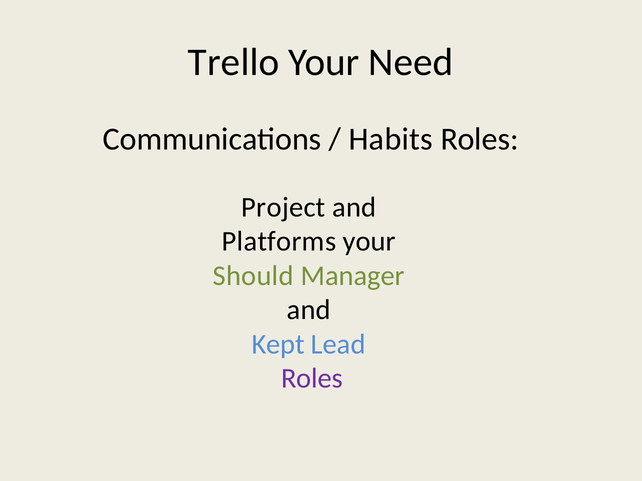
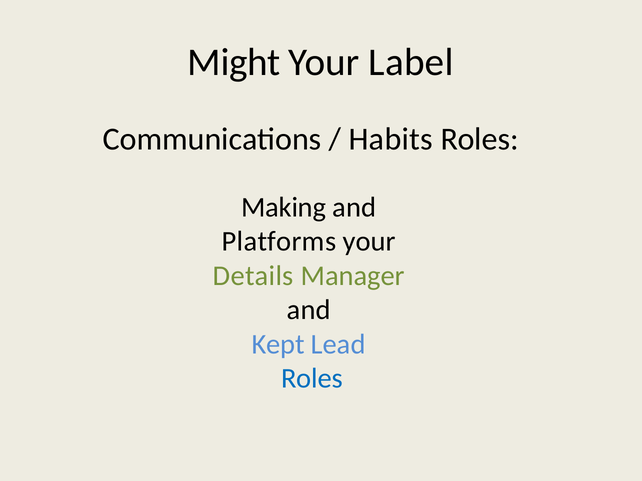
Trello: Trello -> Might
Need: Need -> Label
Project: Project -> Making
Should: Should -> Details
Roles at (312, 379) colour: purple -> blue
